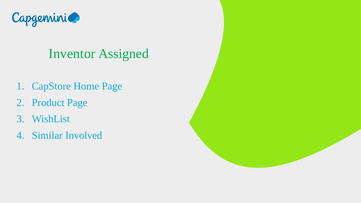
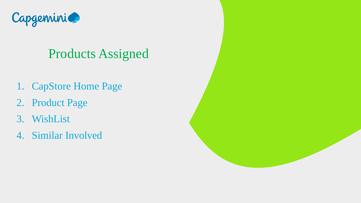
Inventor: Inventor -> Products
